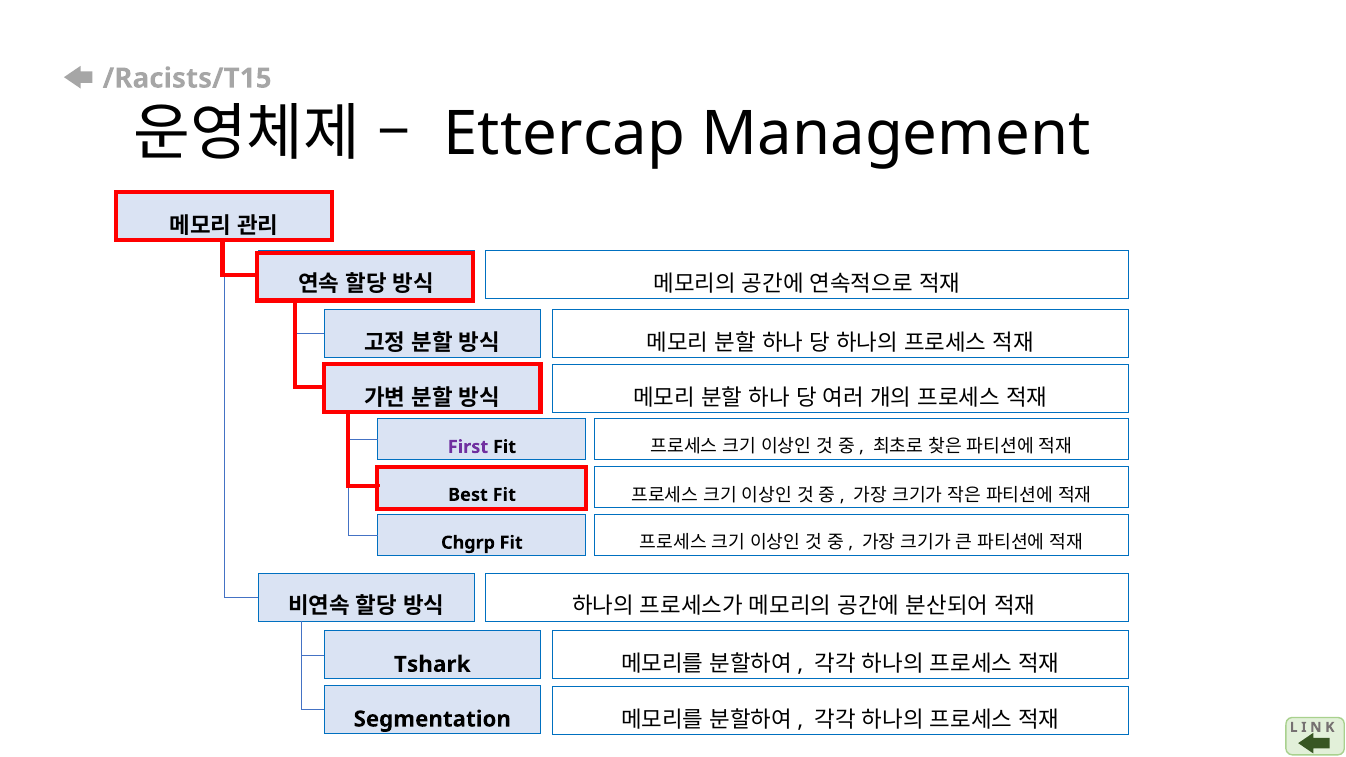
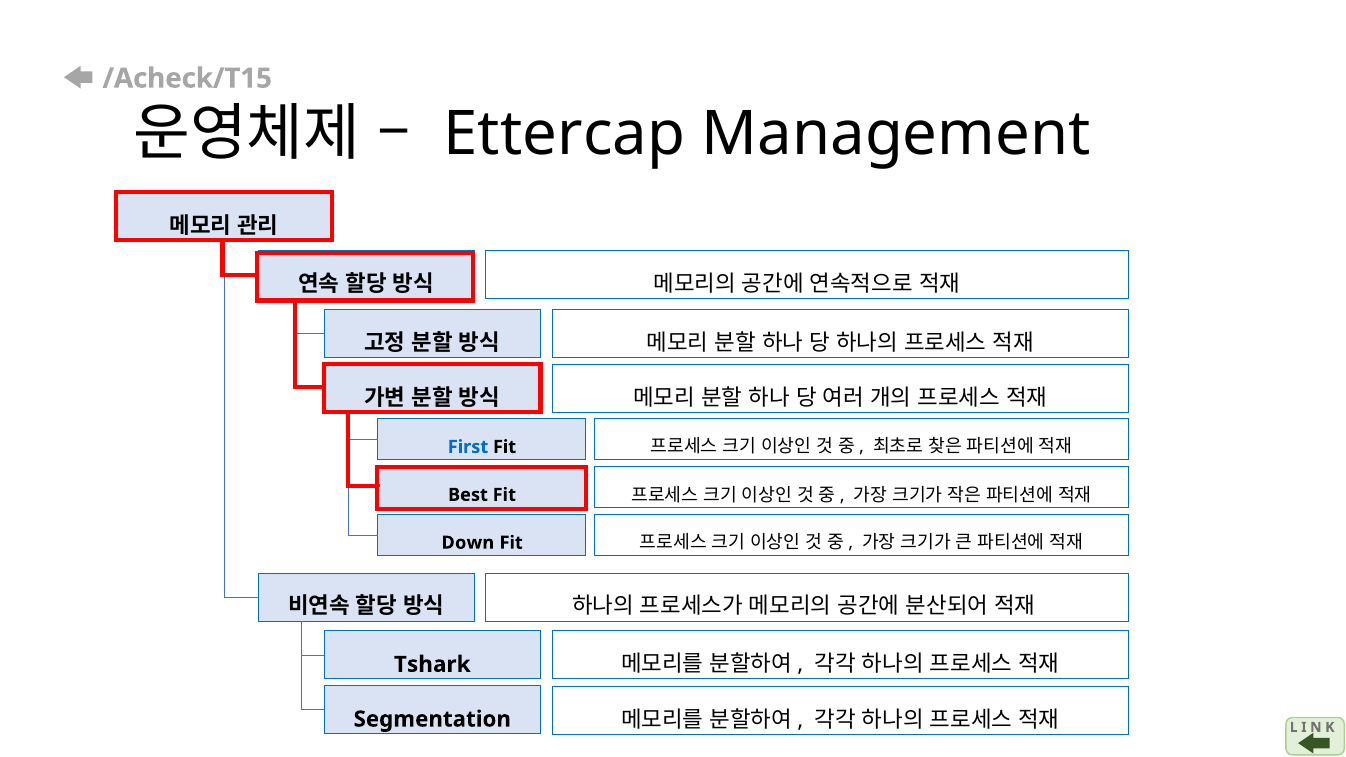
/Racists/T15: /Racists/T15 -> /Acheck/T15
First colour: purple -> blue
Chgrp: Chgrp -> Down
